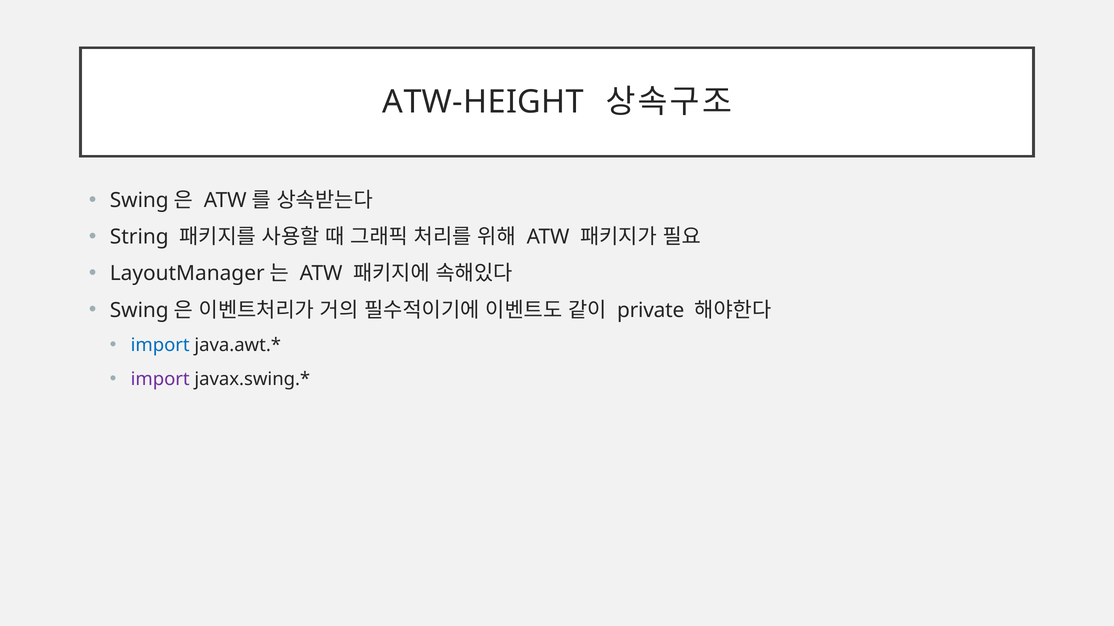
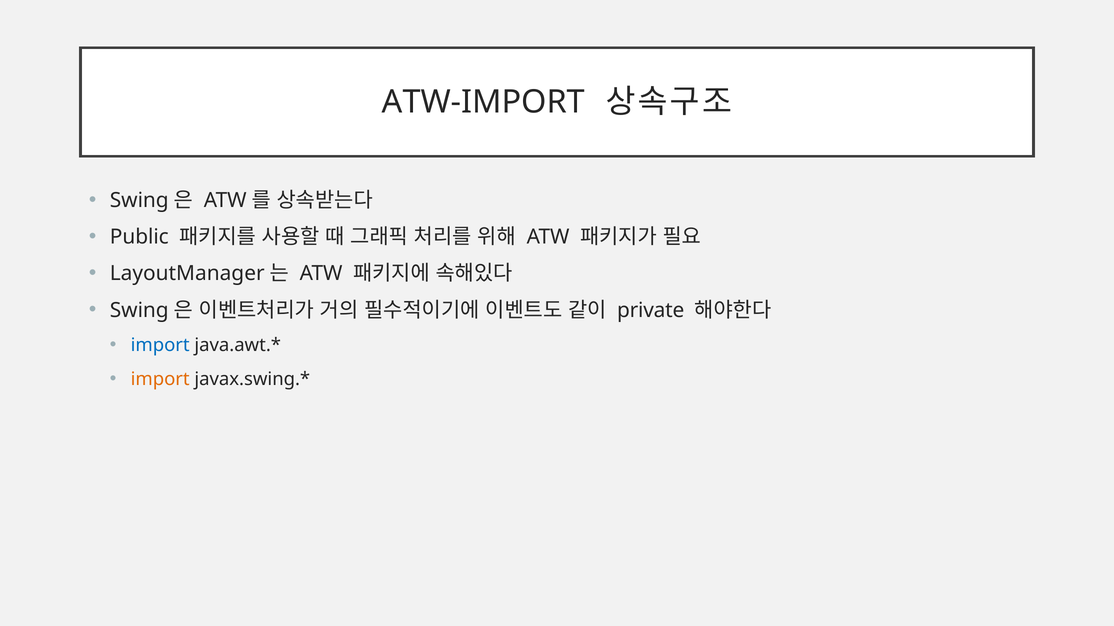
ATW-HEIGHT: ATW-HEIGHT -> ATW-IMPORT
String: String -> Public
import at (160, 379) colour: purple -> orange
